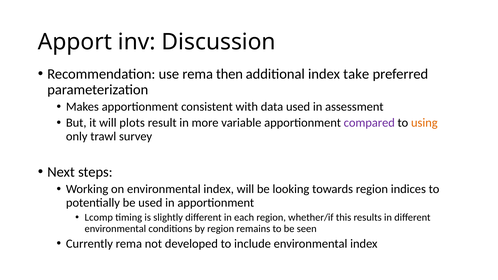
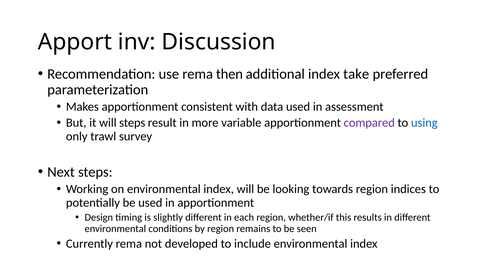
will plots: plots -> steps
using colour: orange -> blue
Lcomp: Lcomp -> Design
